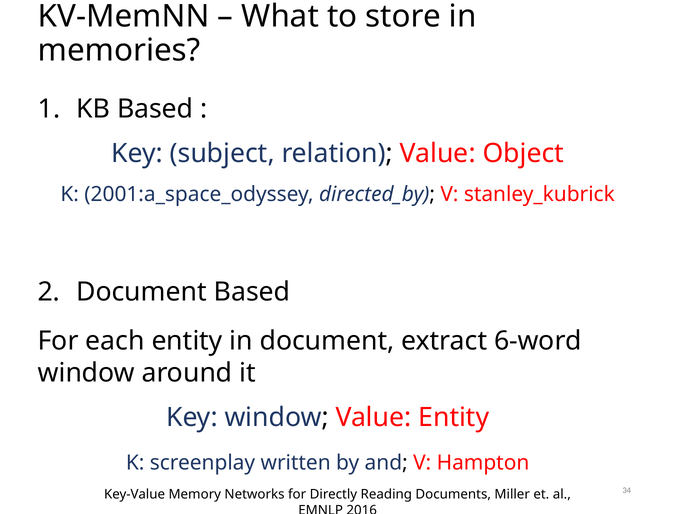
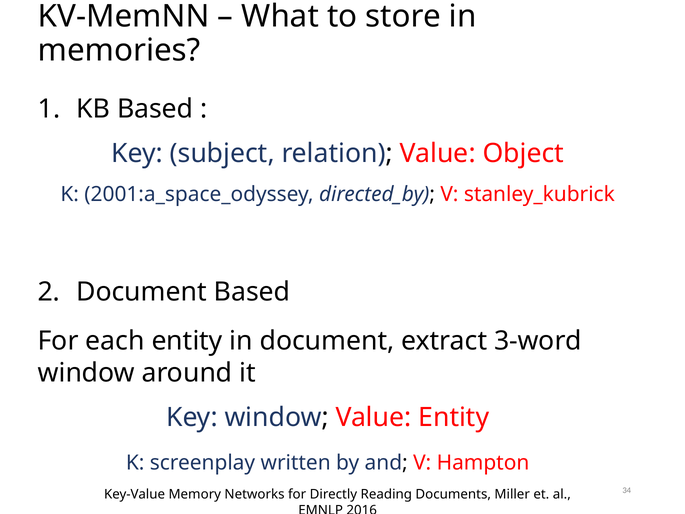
6-word: 6-word -> 3-word
